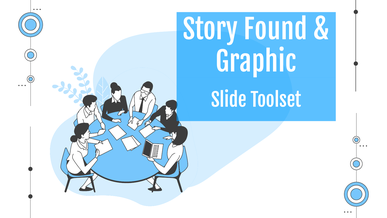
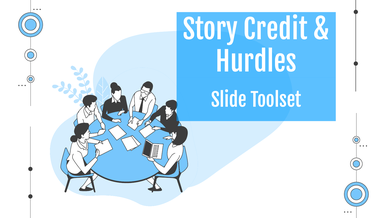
Found: Found -> Credit
Graphic: Graphic -> Hurdles
